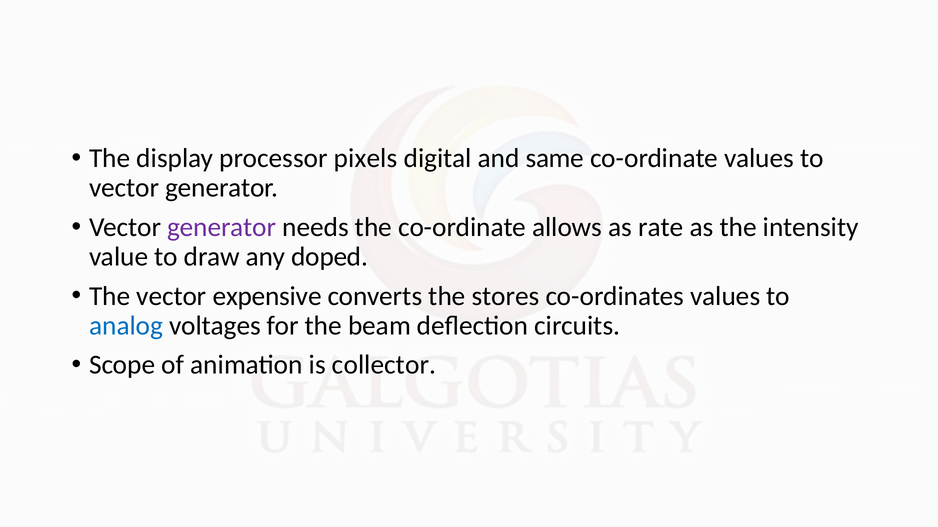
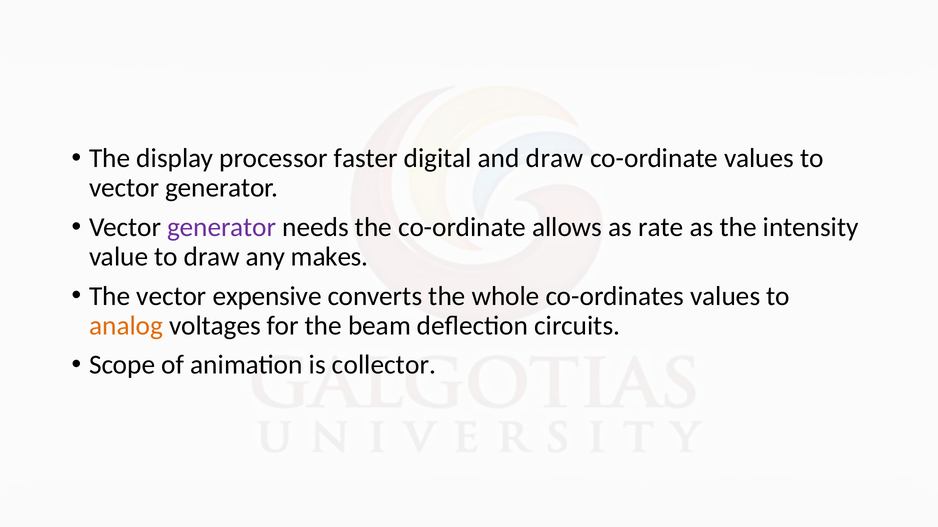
pixels: pixels -> faster
and same: same -> draw
doped: doped -> makes
stores: stores -> whole
analog colour: blue -> orange
